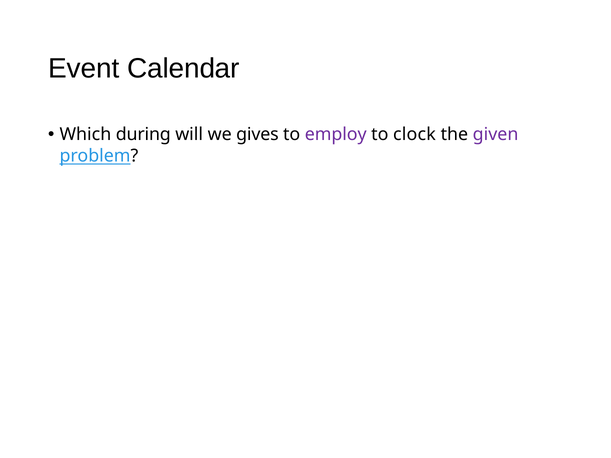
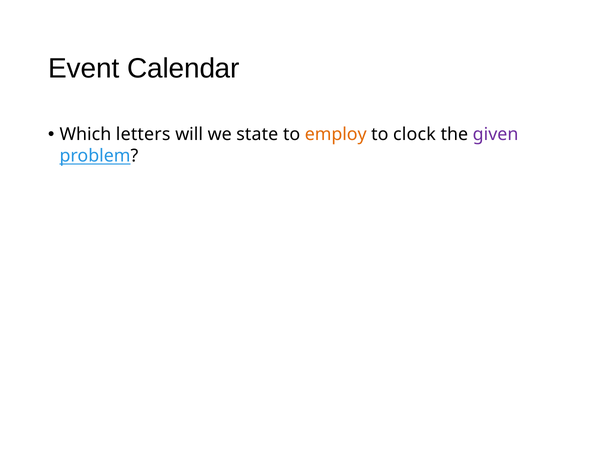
during: during -> letters
gives: gives -> state
employ colour: purple -> orange
